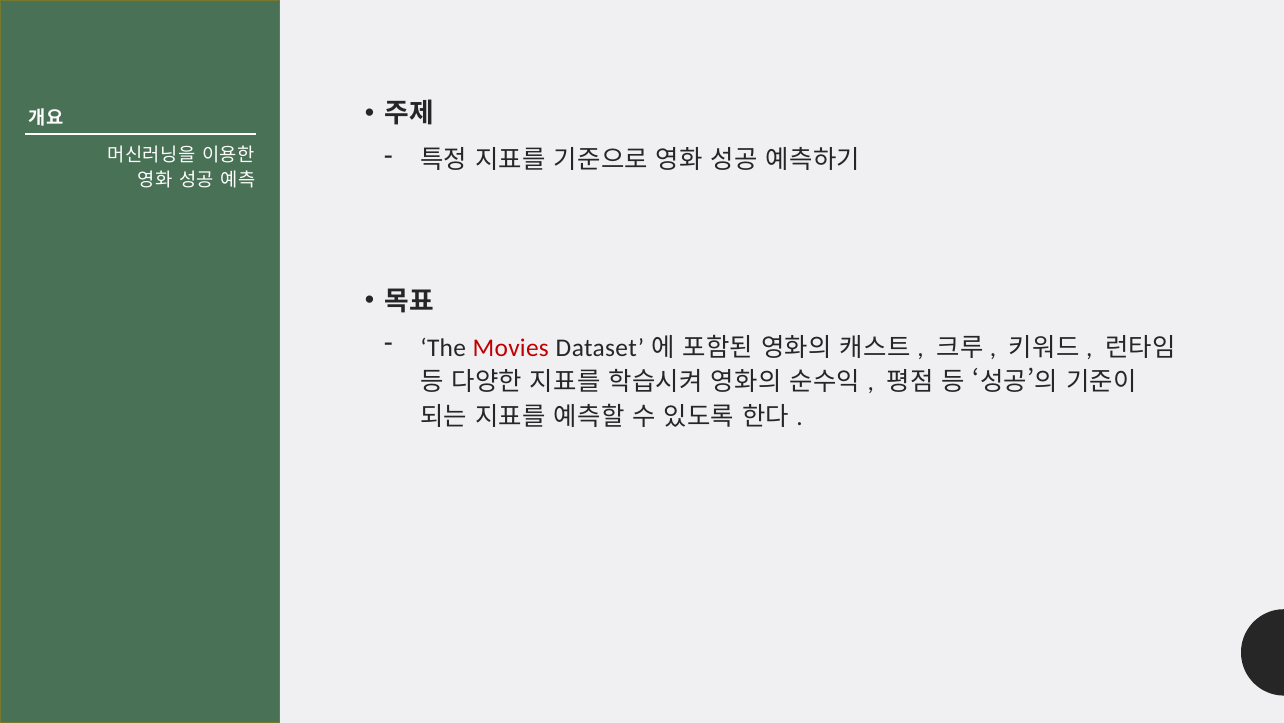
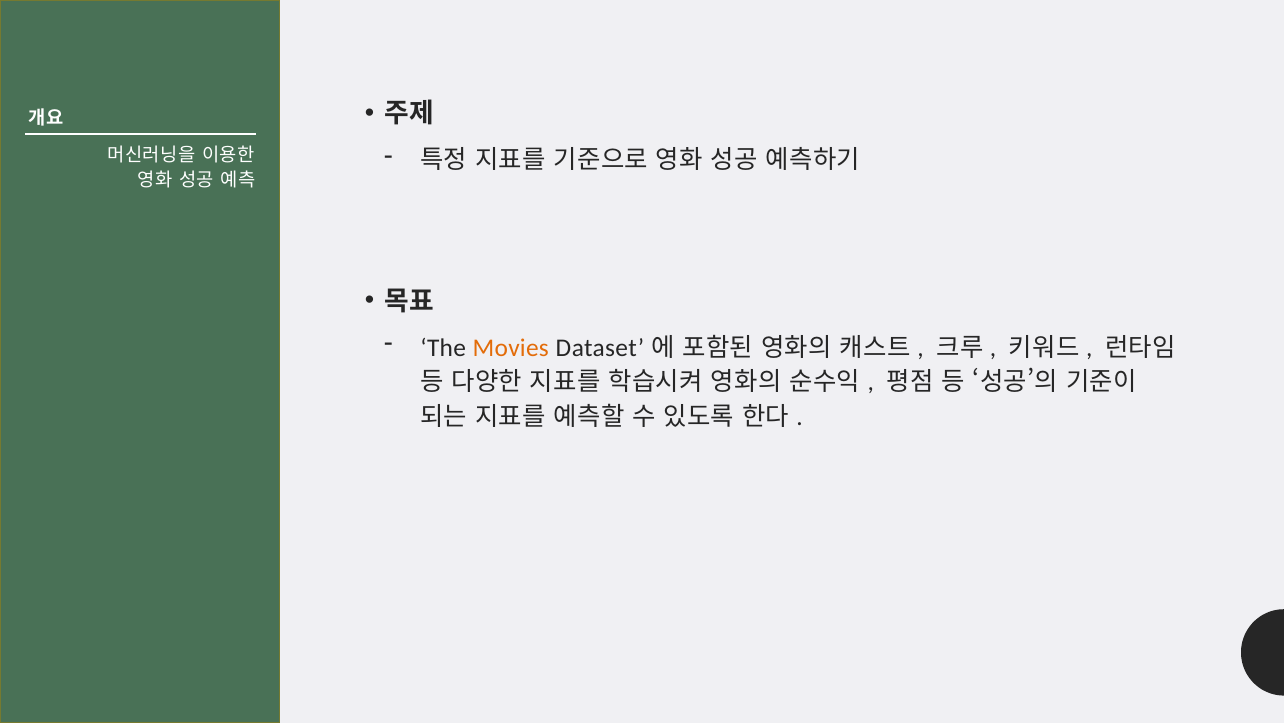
Movies colour: red -> orange
